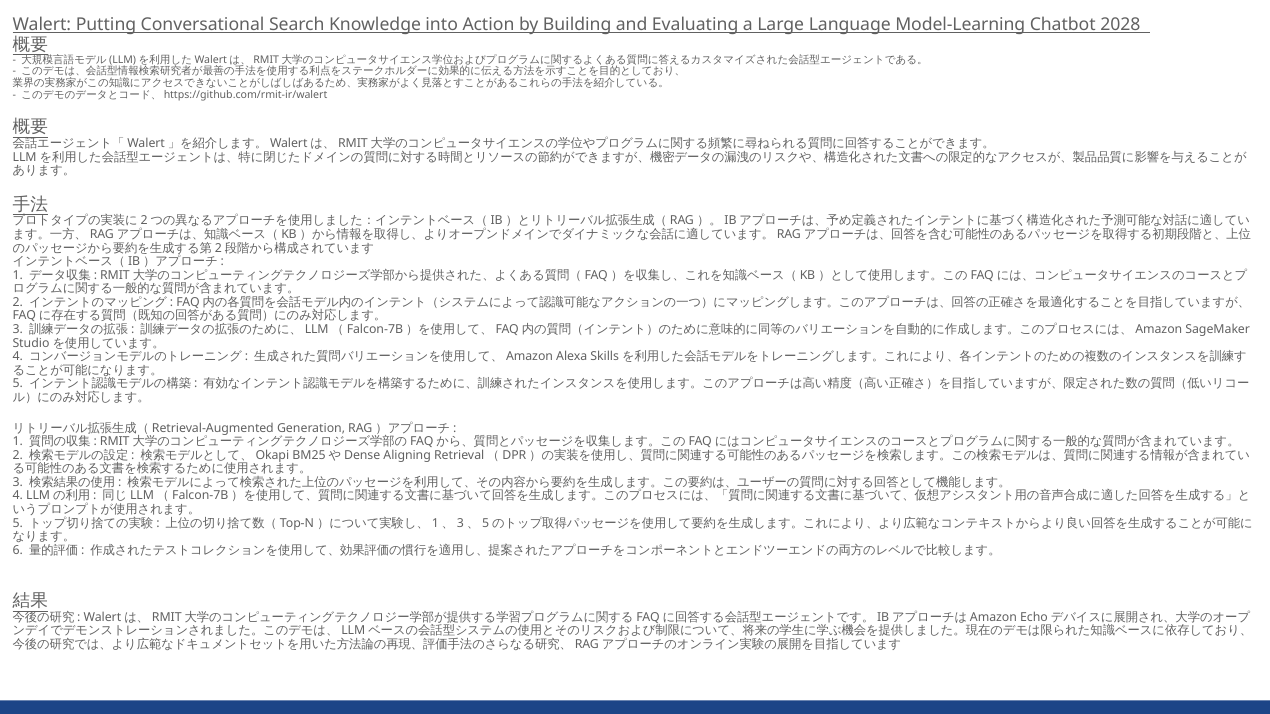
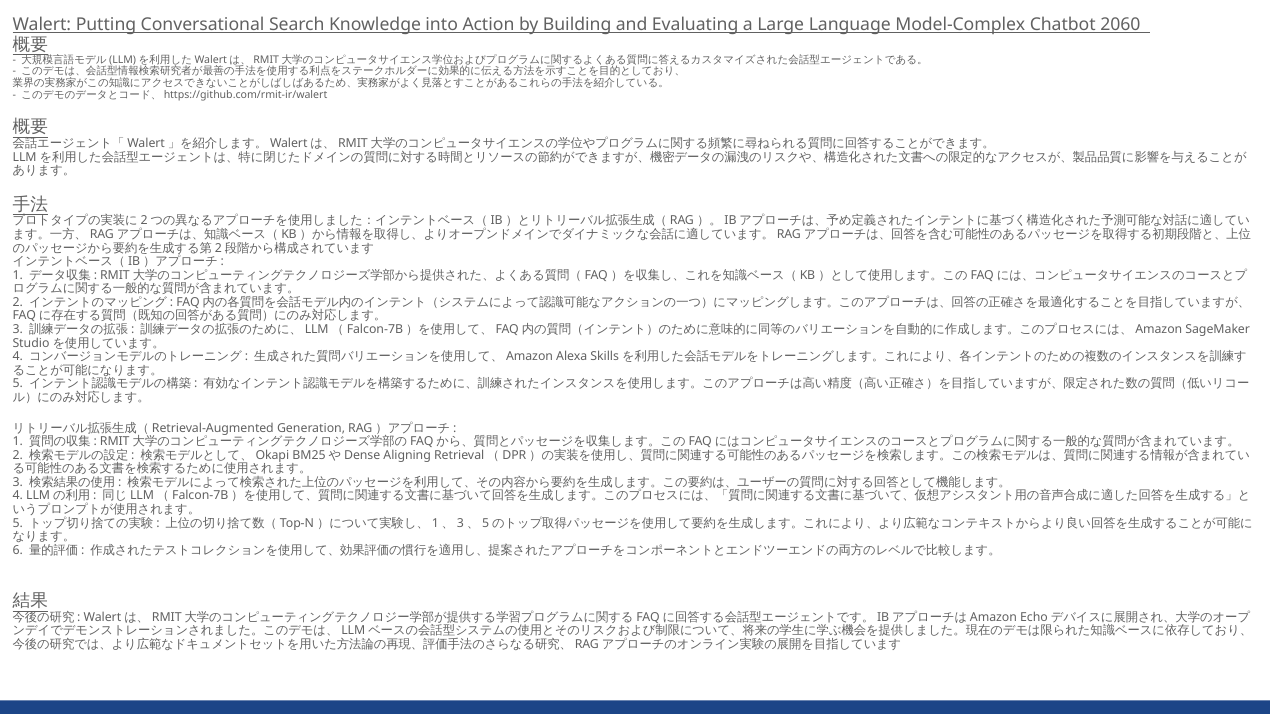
Model-Learning: Model-Learning -> Model-Complex
2028: 2028 -> 2060
